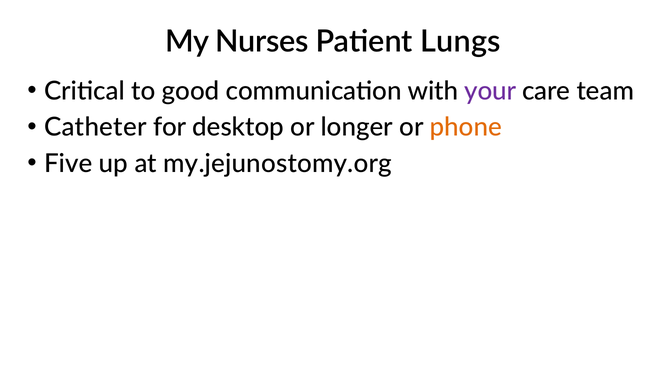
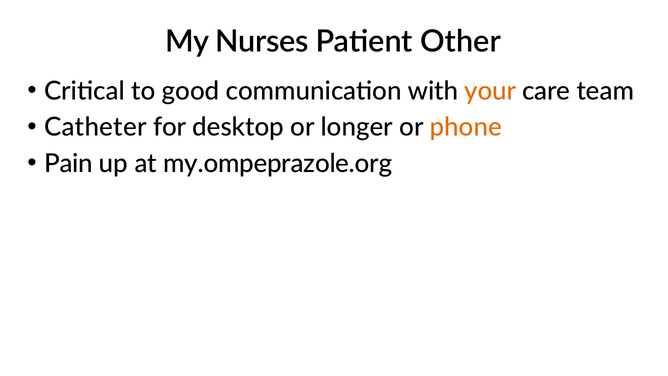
Lungs: Lungs -> Other
your colour: purple -> orange
Five: Five -> Pain
my.jejunostomy.org: my.jejunostomy.org -> my.ompeprazole.org
